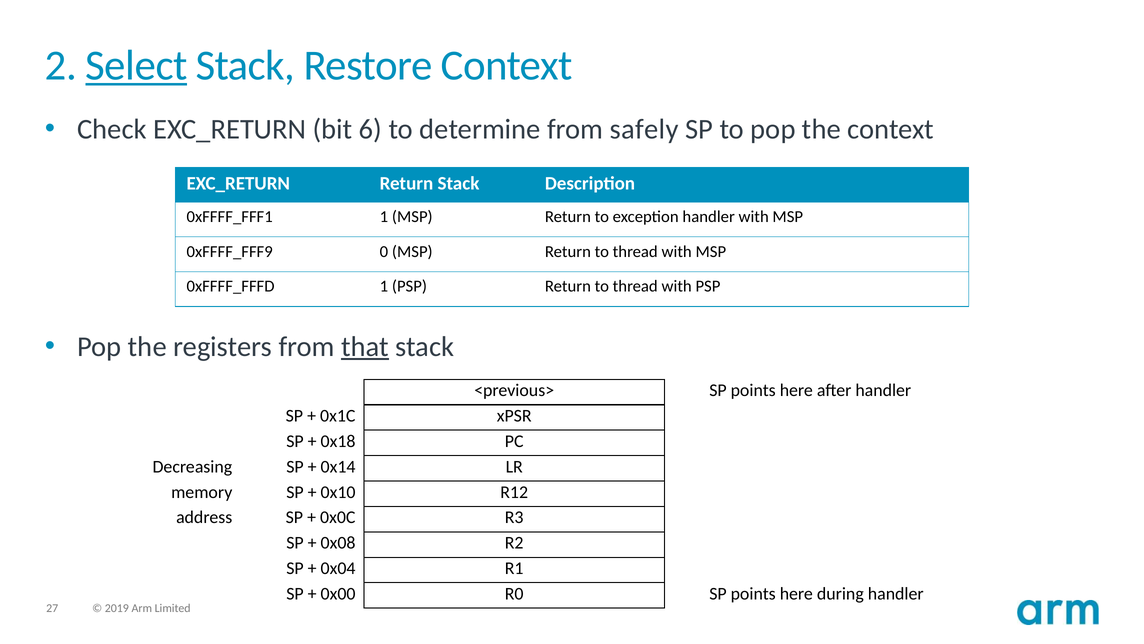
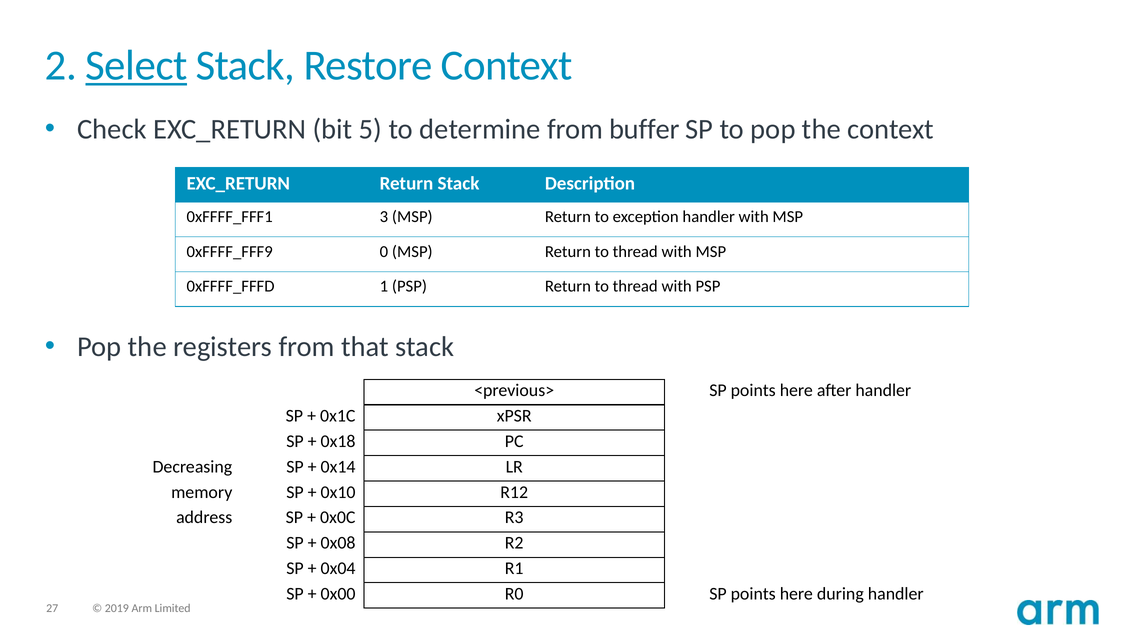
6: 6 -> 5
safely: safely -> buffer
1 at (384, 217): 1 -> 3
that underline: present -> none
